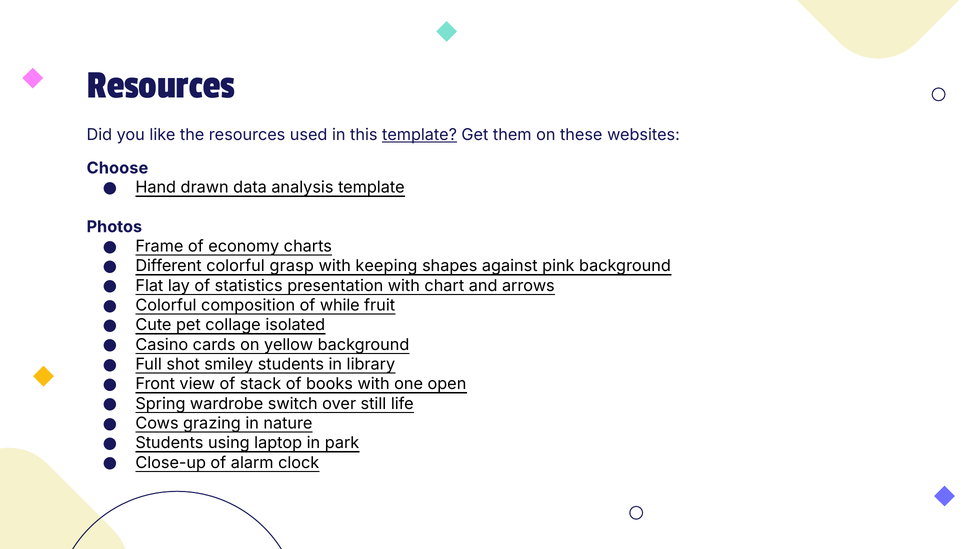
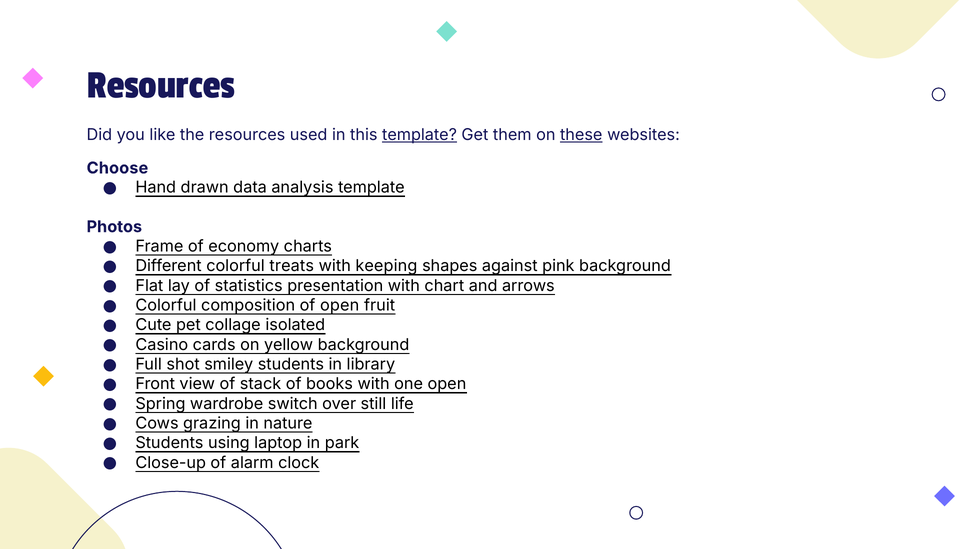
these underline: none -> present
grasp: grasp -> treats
of while: while -> open
